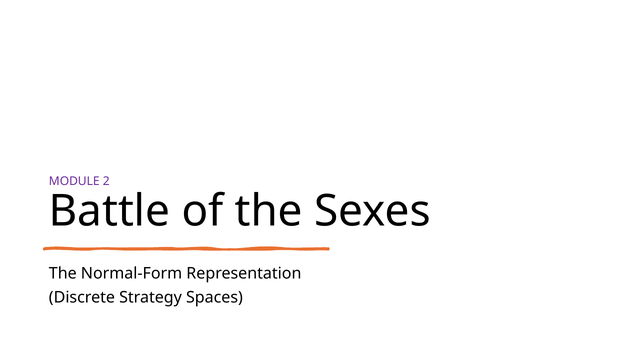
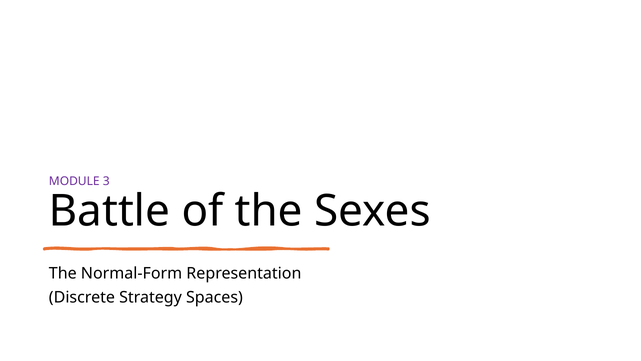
2: 2 -> 3
